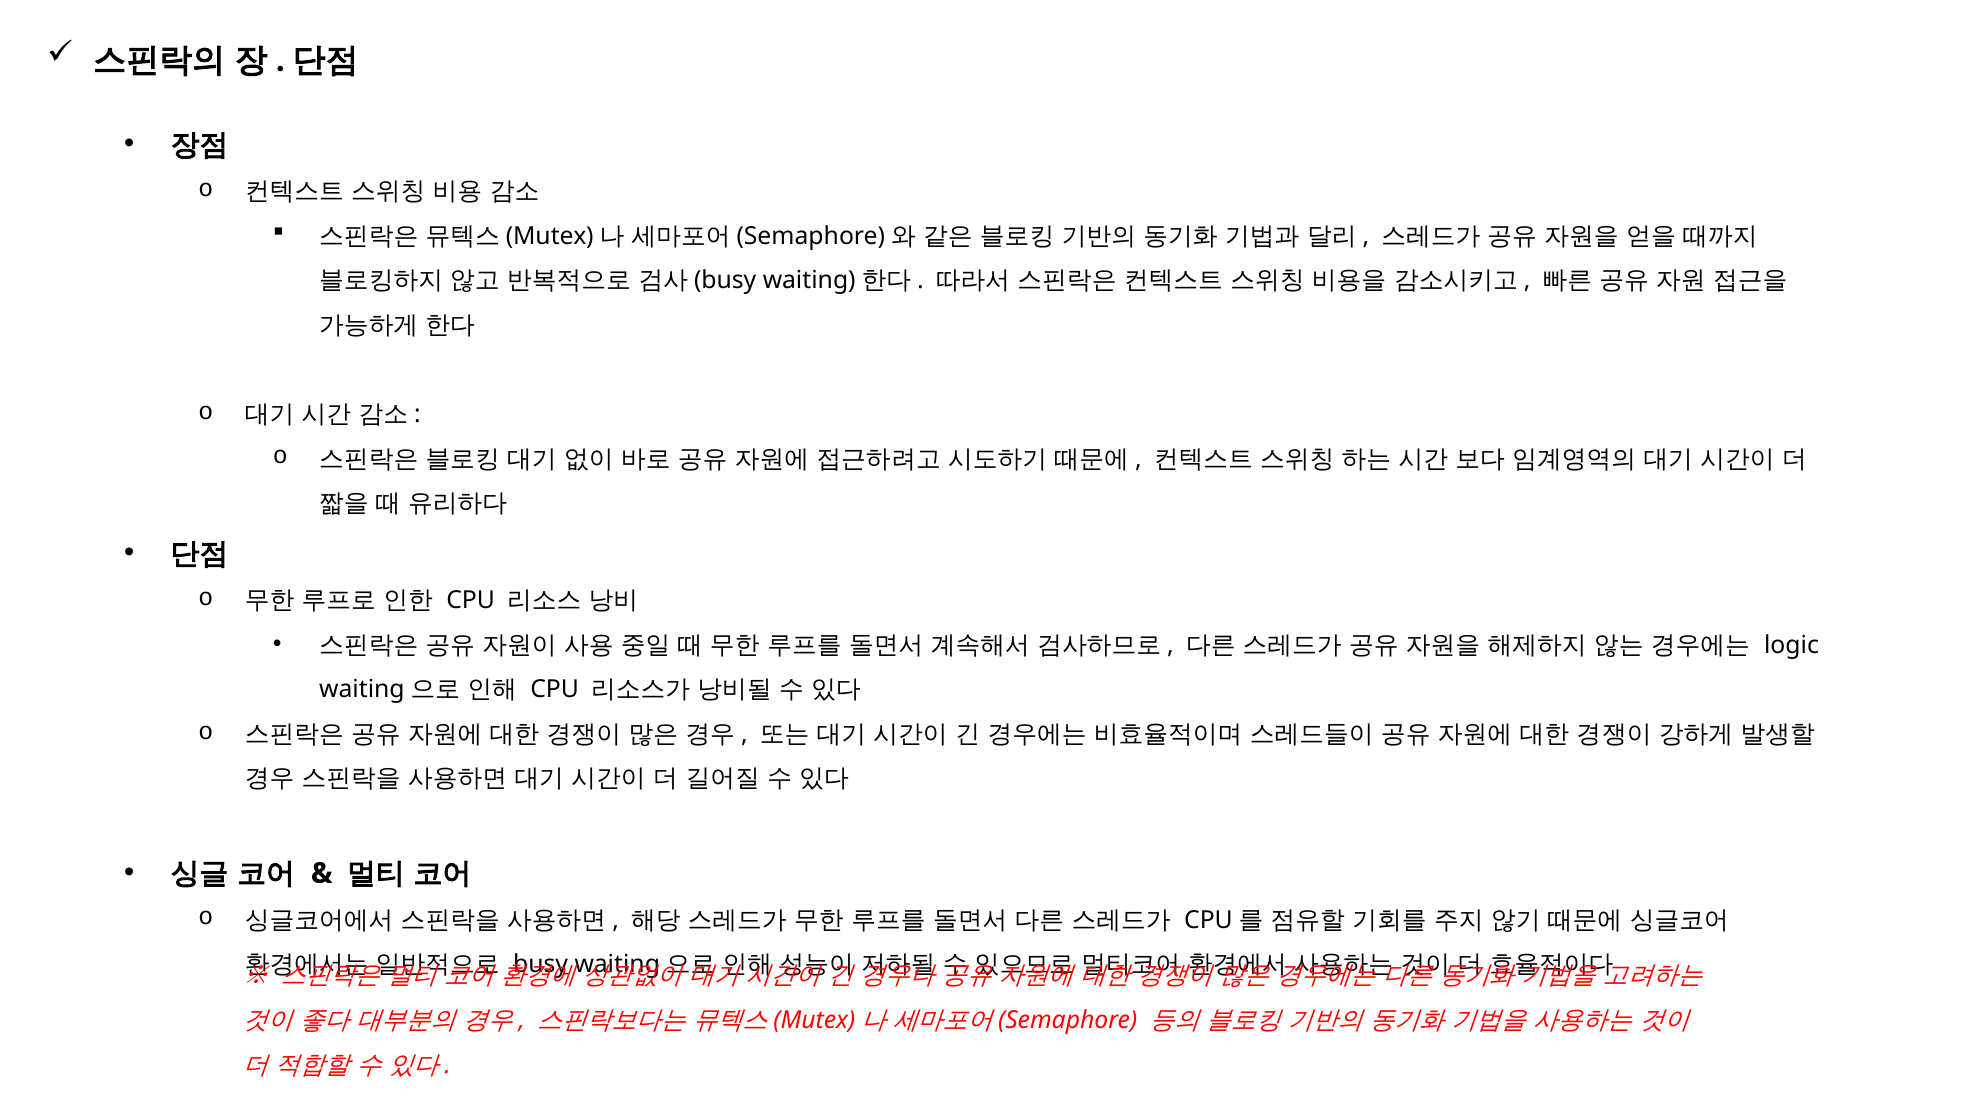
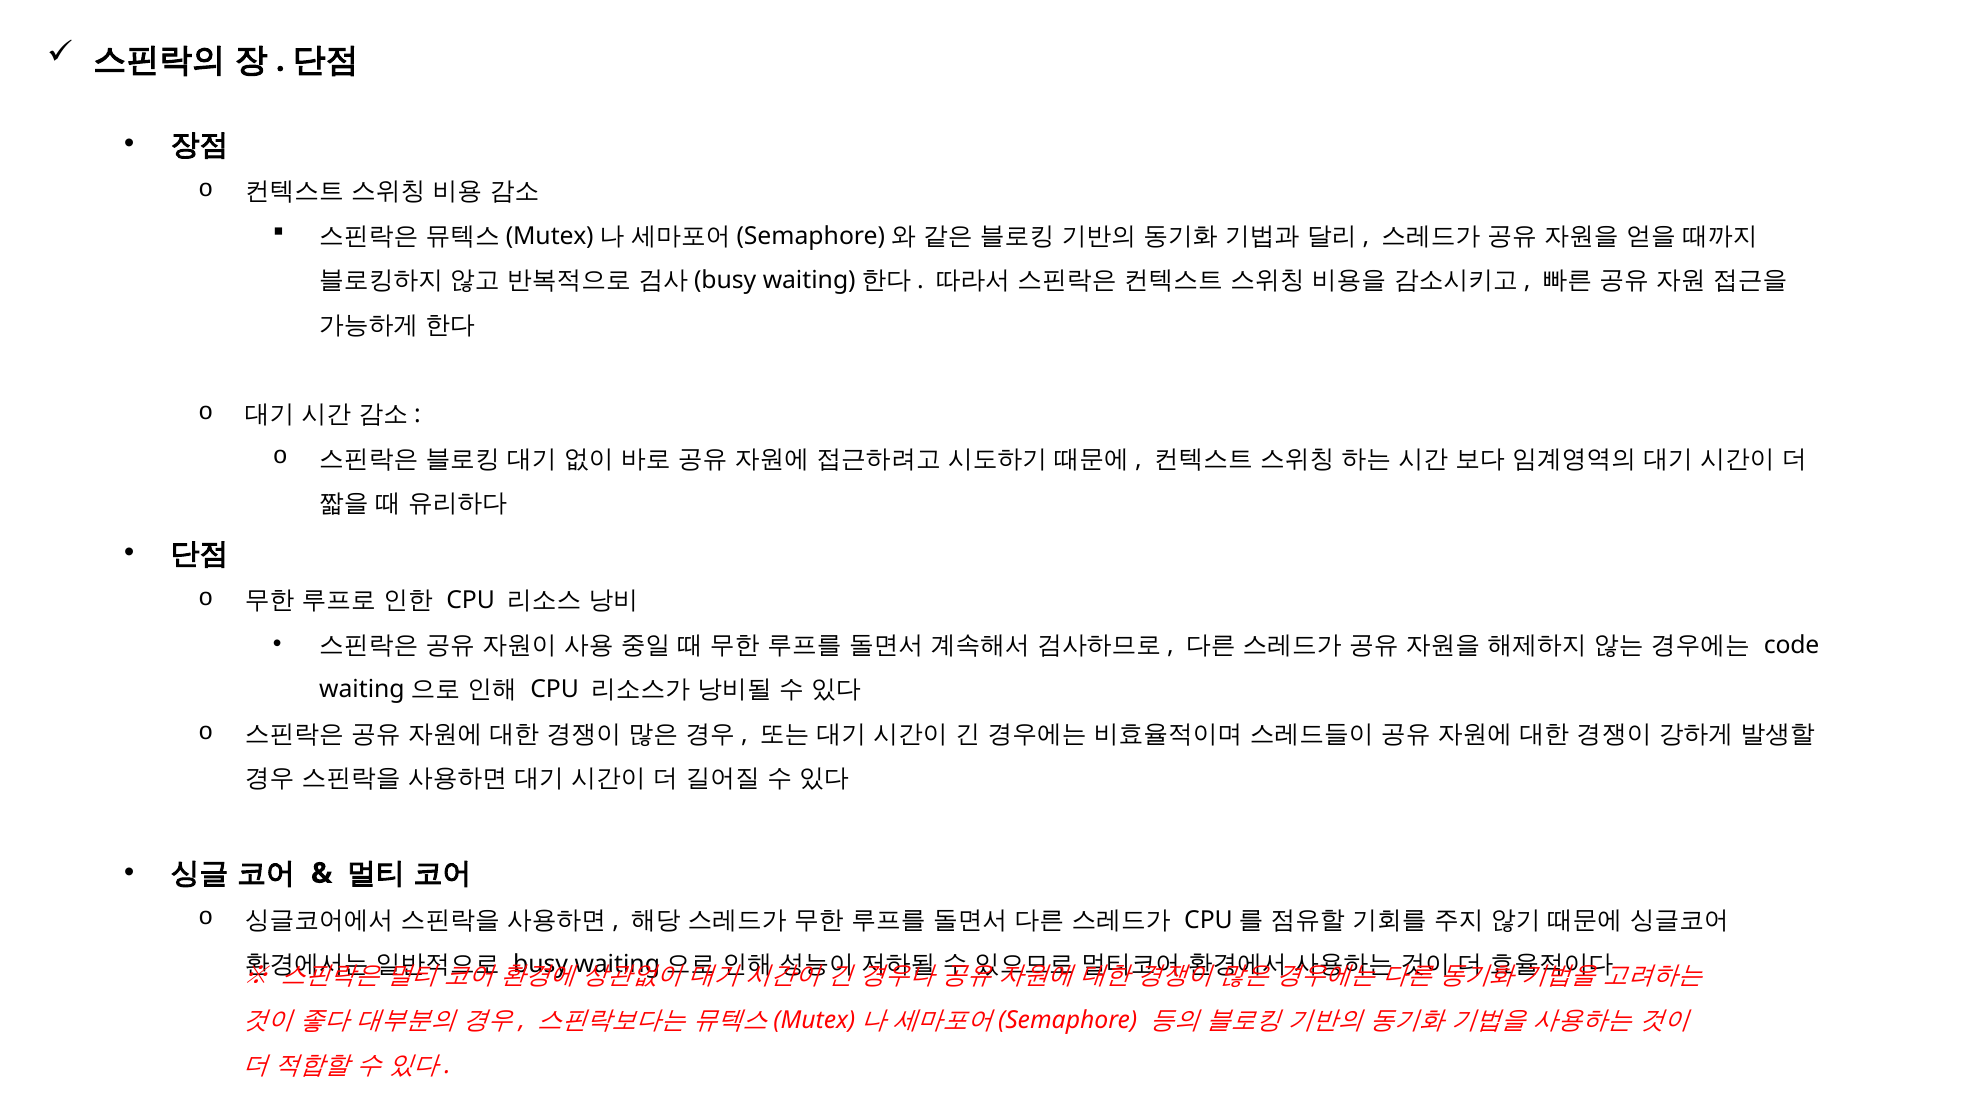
logic: logic -> code
